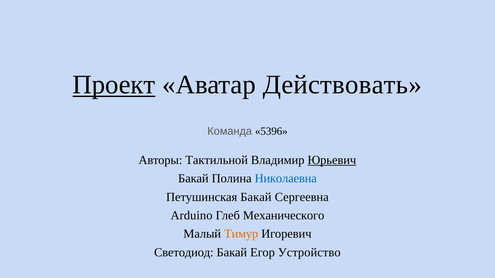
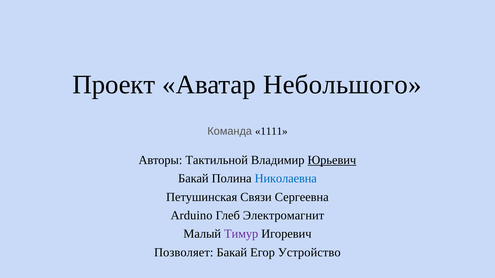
Проект underline: present -> none
Действовать: Действовать -> Небольшого
5396: 5396 -> 1111
Петушинская Бакай: Бакай -> Связи
Механического: Механического -> Электромагнит
Тимур colour: orange -> purple
Светодиод: Светодиод -> Позволяет
